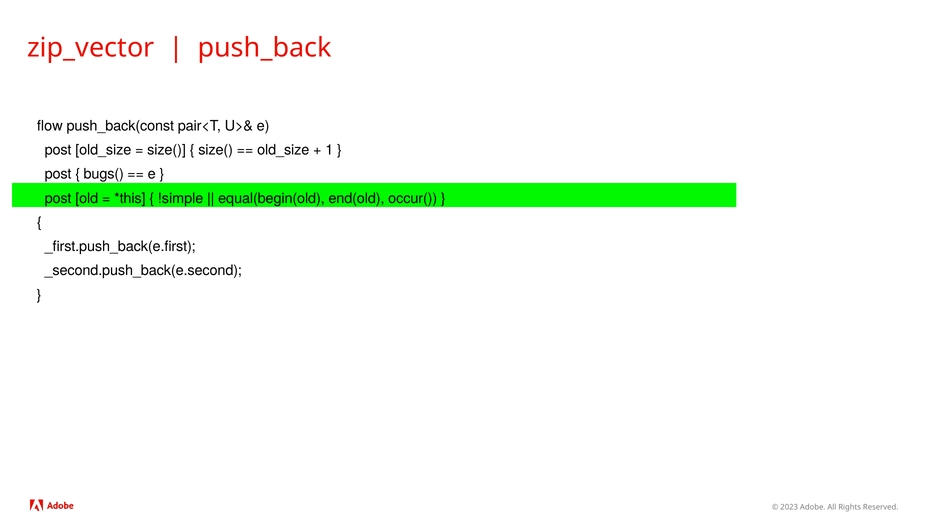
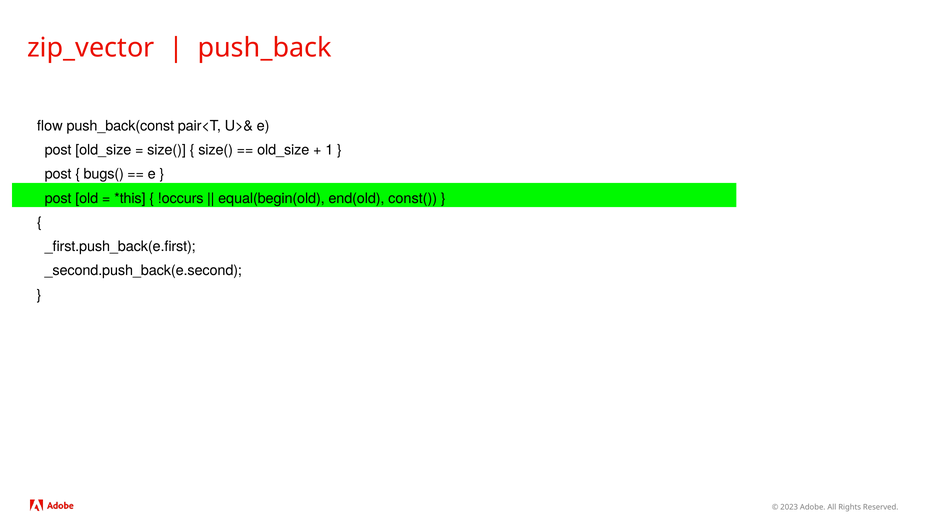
!simple: !simple -> !occurs
occur(: occur( -> const(
